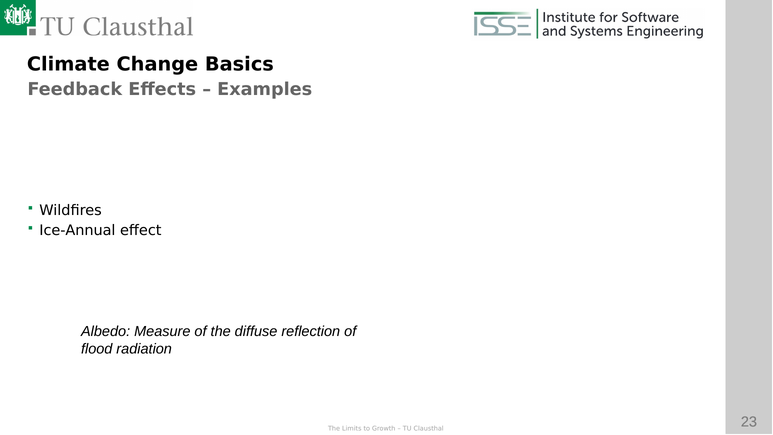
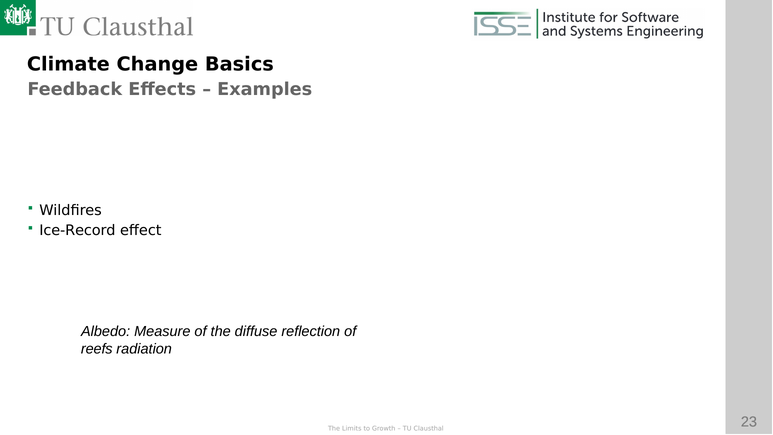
Ice-Annual: Ice-Annual -> Ice-Record
flood: flood -> reefs
